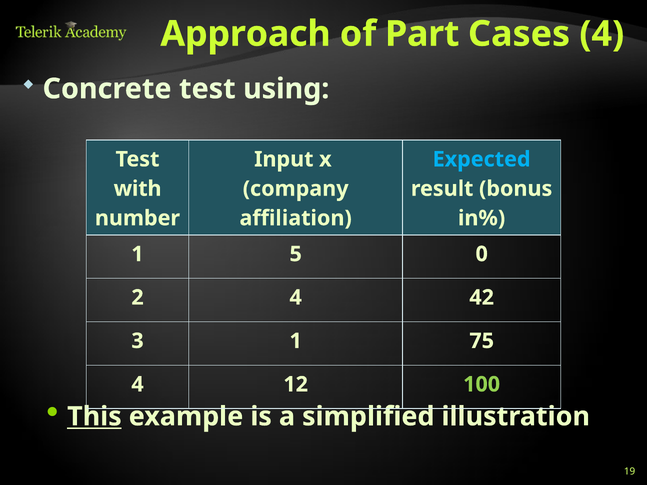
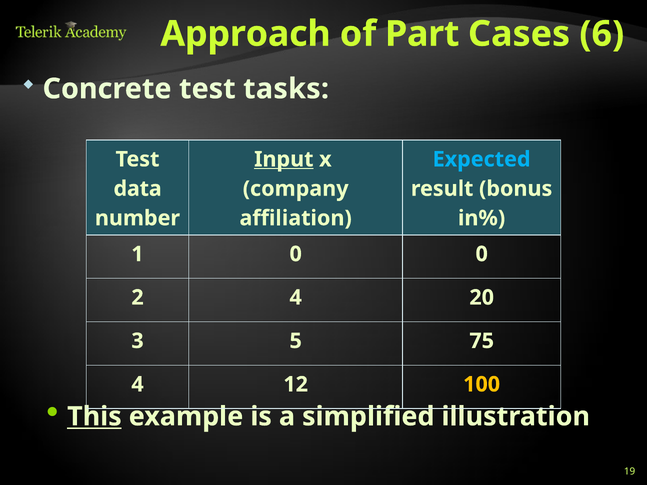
Cases 4: 4 -> 6
using: using -> tasks
Input underline: none -> present
with: with -> data
1 5: 5 -> 0
42: 42 -> 20
3 1: 1 -> 5
100 colour: light green -> yellow
